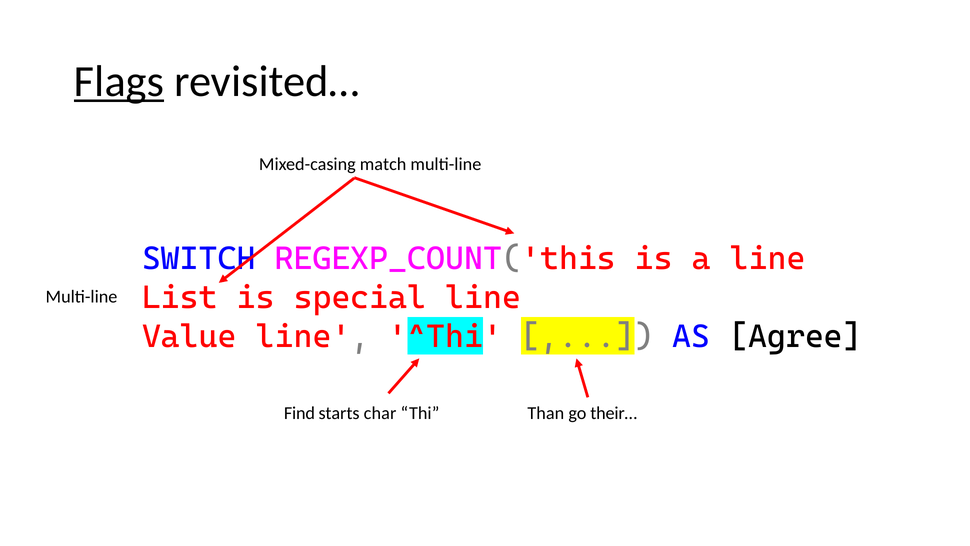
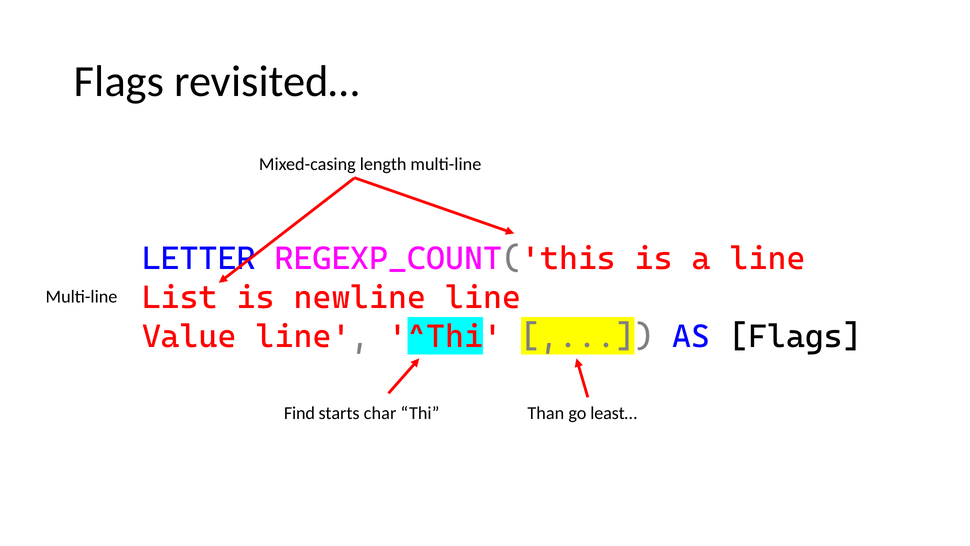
Flags at (119, 81) underline: present -> none
match: match -> length
SWITCH: SWITCH -> LETTER
special: special -> newline
AS Agree: Agree -> Flags
their…: their… -> least…
